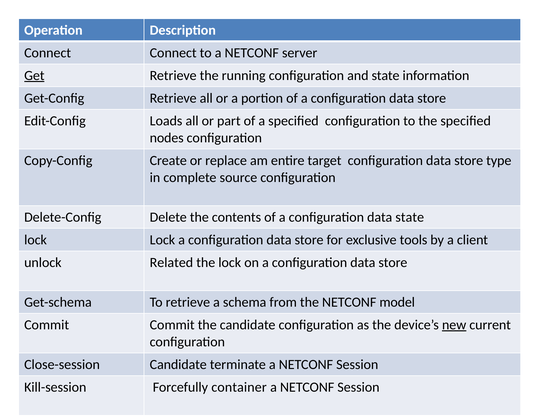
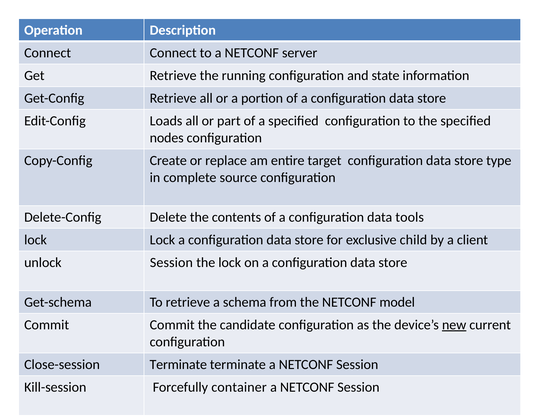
Get underline: present -> none
data state: state -> tools
tools: tools -> child
unlock Related: Related -> Session
Close-session Candidate: Candidate -> Terminate
